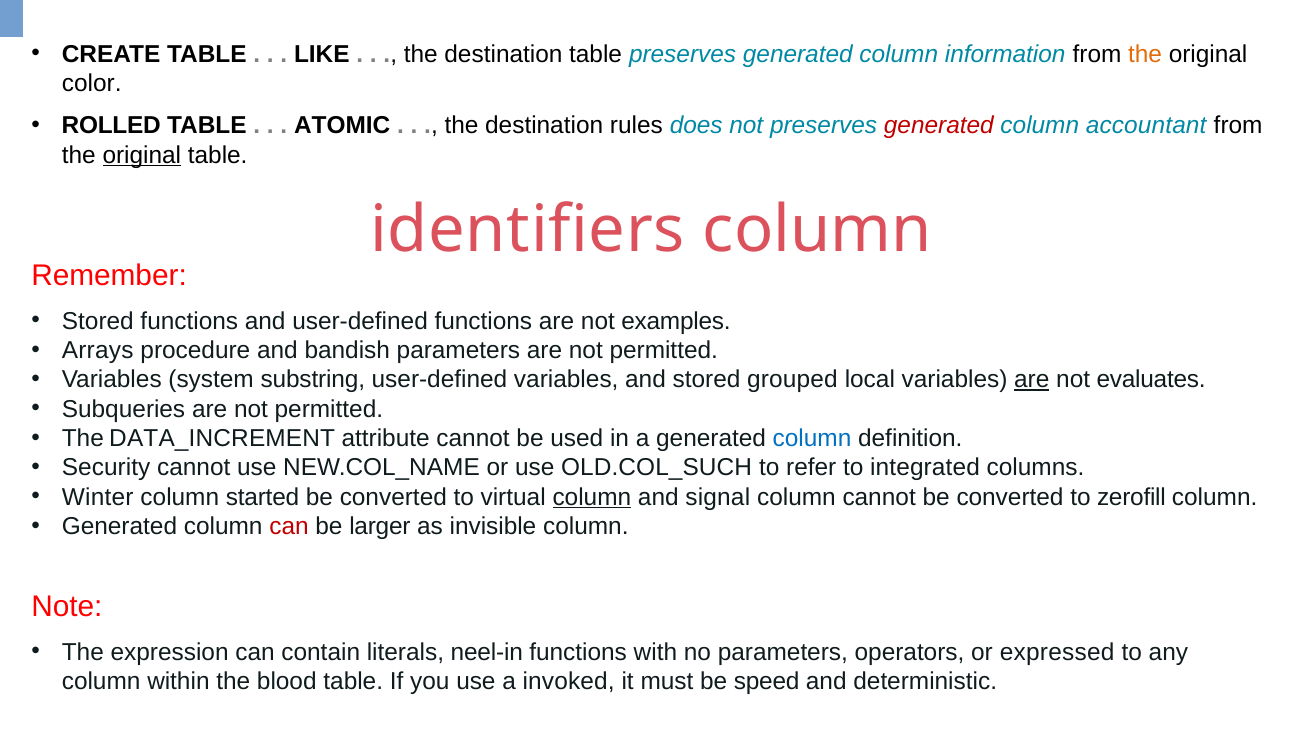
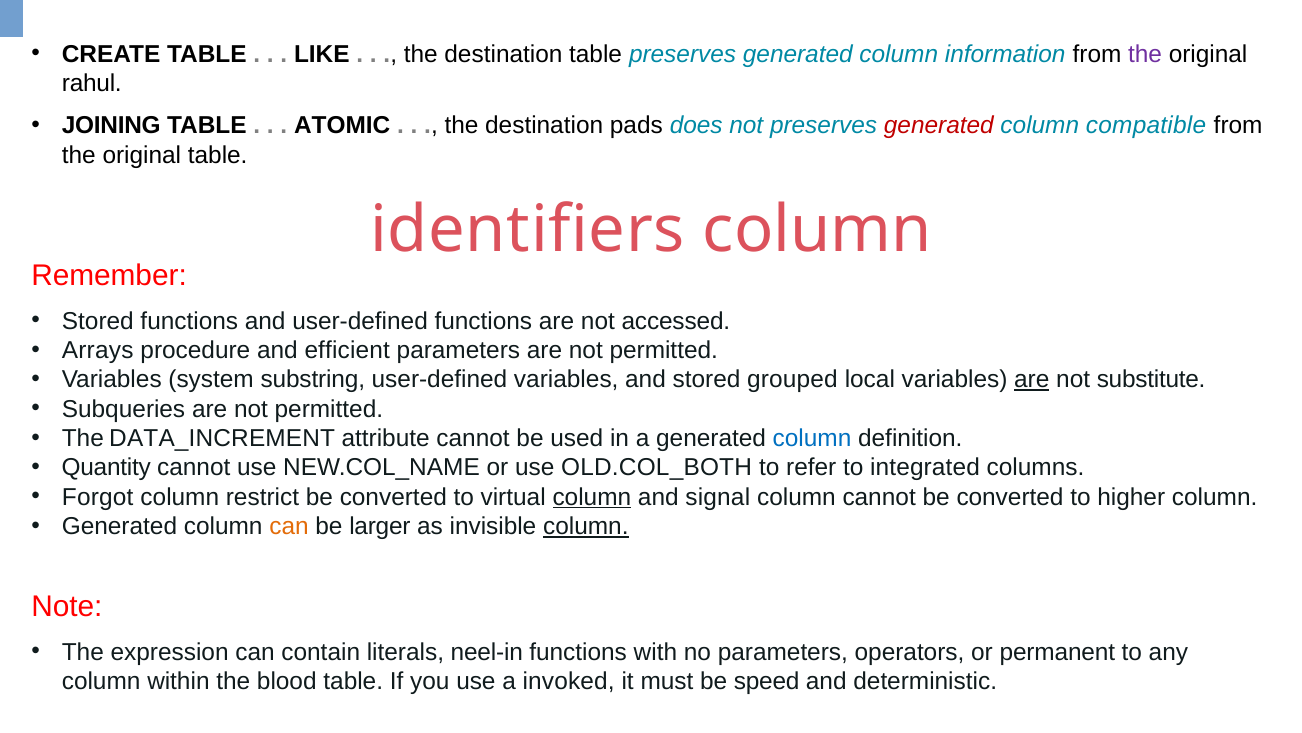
the at (1145, 54) colour: orange -> purple
color: color -> rahul
ROLLED: ROLLED -> JOINING
rules: rules -> pads
accountant: accountant -> compatible
original at (142, 155) underline: present -> none
examples: examples -> accessed
bandish: bandish -> efficient
evaluates: evaluates -> substitute
Security: Security -> Quantity
OLD.COL_SUCH: OLD.COL_SUCH -> OLD.COL_BOTH
Winter: Winter -> Forgot
started: started -> restrict
zerofill: zerofill -> higher
can at (289, 526) colour: red -> orange
column at (586, 526) underline: none -> present
expressed: expressed -> permanent
